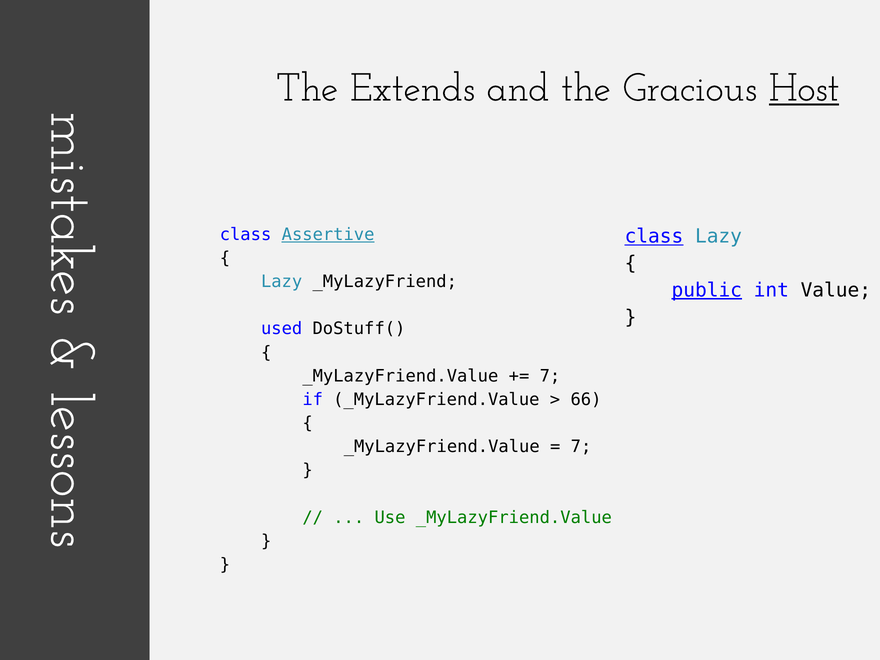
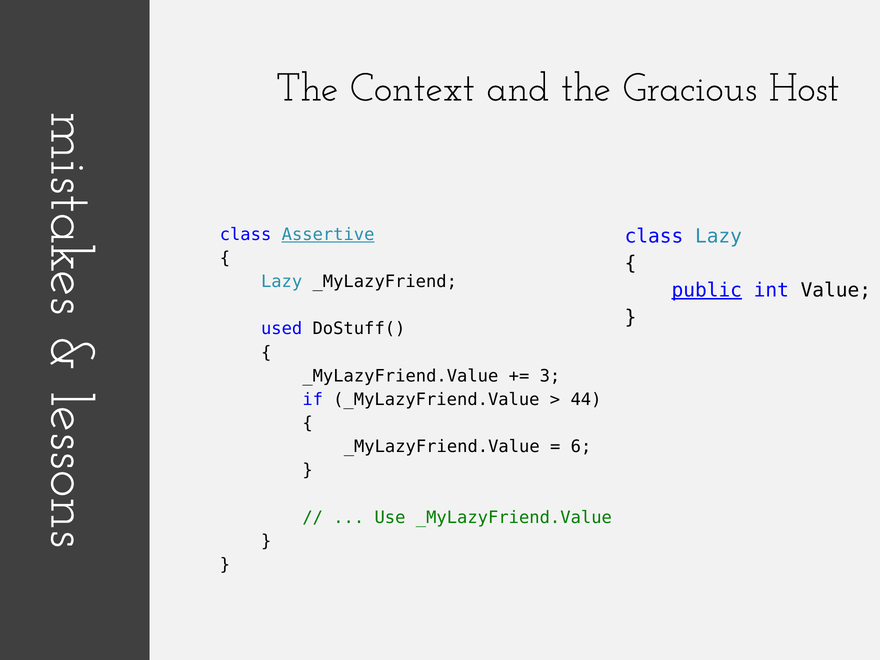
Extends: Extends -> Context
Host underline: present -> none
class at (654, 236) underline: present -> none
7 at (550, 376): 7 -> 3
66: 66 -> 44
7 at (581, 447): 7 -> 6
